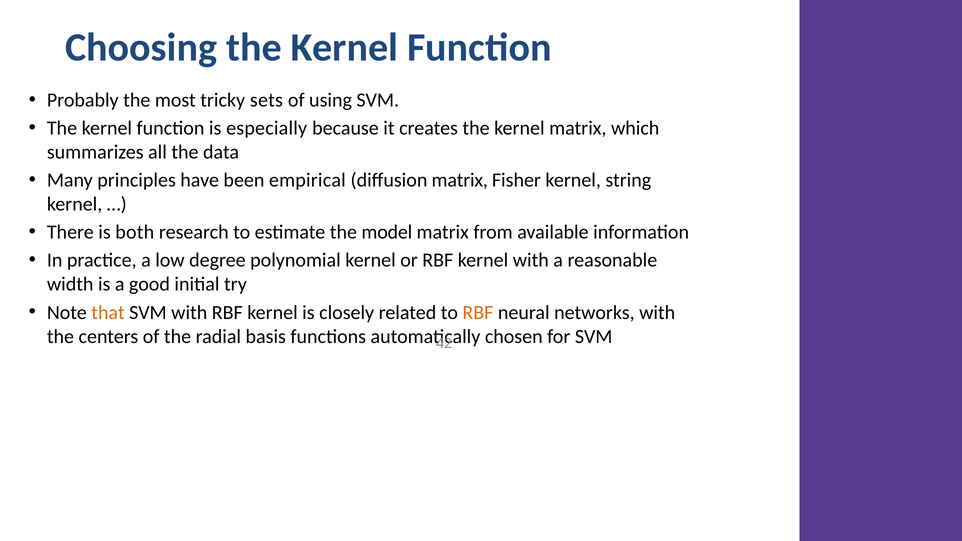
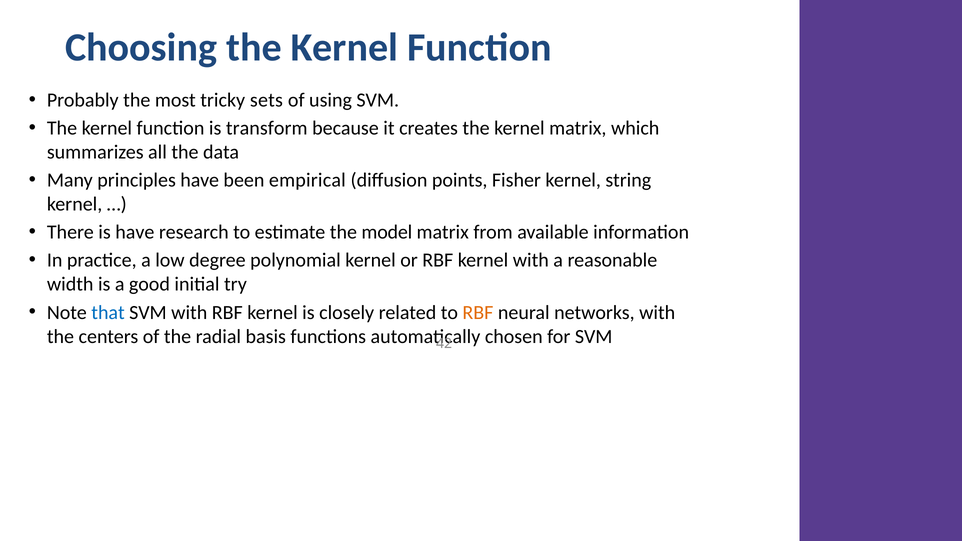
especially: especially -> transform
diffusion matrix: matrix -> points
is both: both -> have
that colour: orange -> blue
